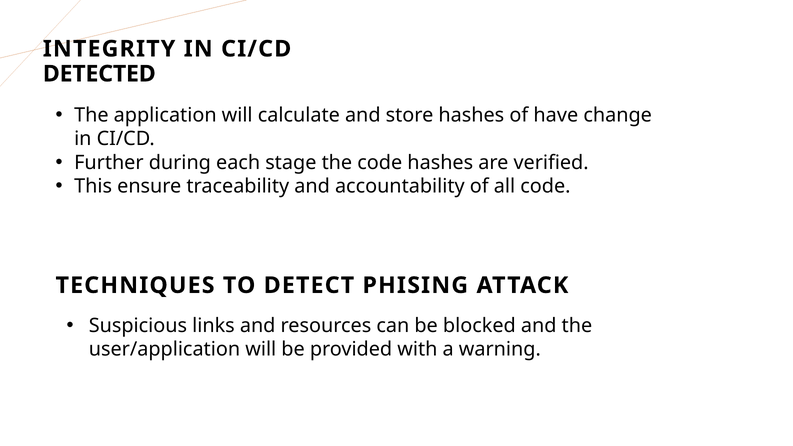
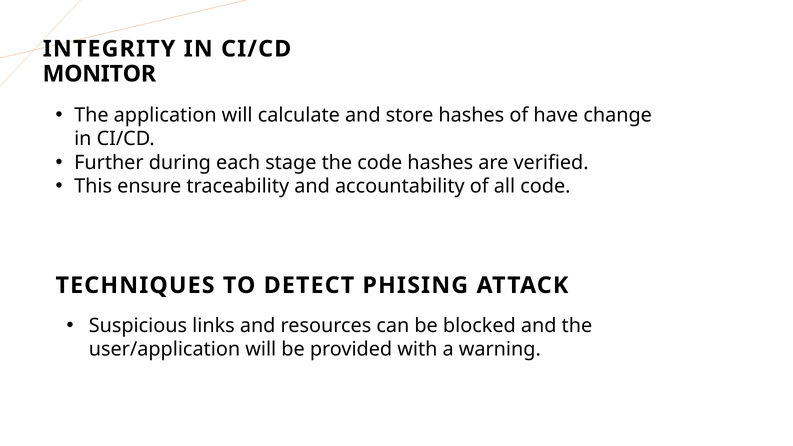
DETECTED: DETECTED -> MONITOR
